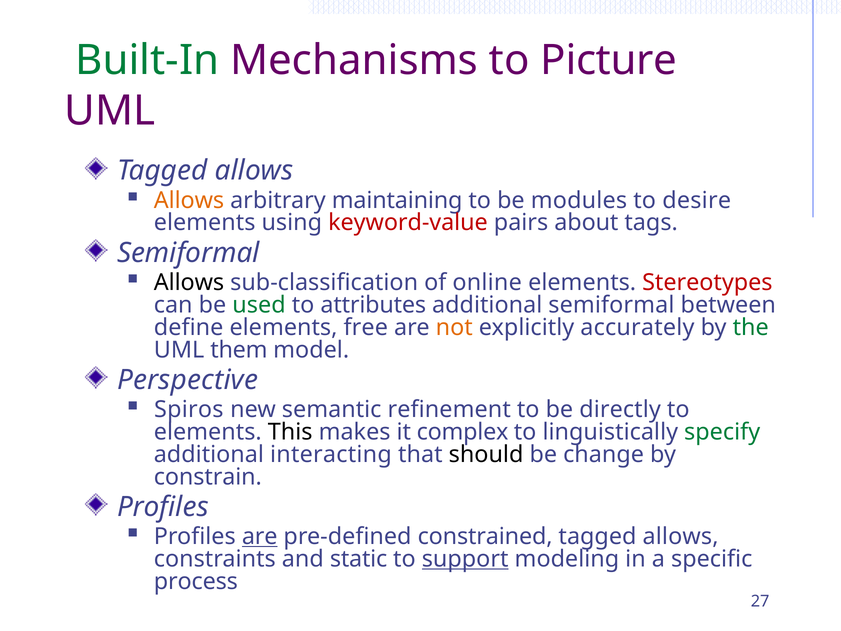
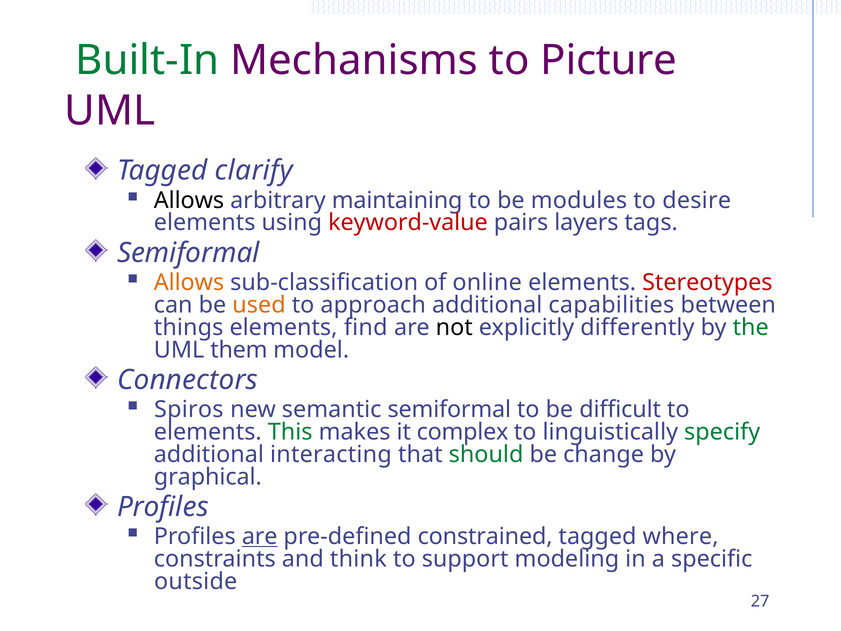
allows at (254, 171): allows -> clarify
Allows at (189, 200) colour: orange -> black
about: about -> layers
Allows at (189, 282) colour: black -> orange
used colour: green -> orange
attributes: attributes -> approach
additional semiformal: semiformal -> capabilities
define: define -> things
free: free -> find
not colour: orange -> black
accurately: accurately -> differently
Perspective: Perspective -> Connectors
semantic refinement: refinement -> semiformal
directly: directly -> difficult
This colour: black -> green
should colour: black -> green
constrain: constrain -> graphical
allows at (681, 536): allows -> where
static: static -> think
support underline: present -> none
process: process -> outside
